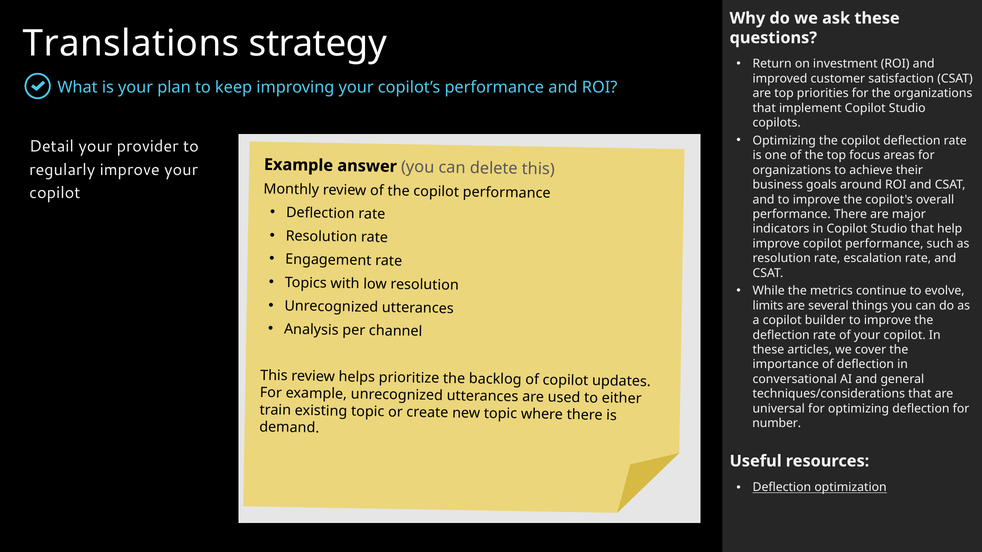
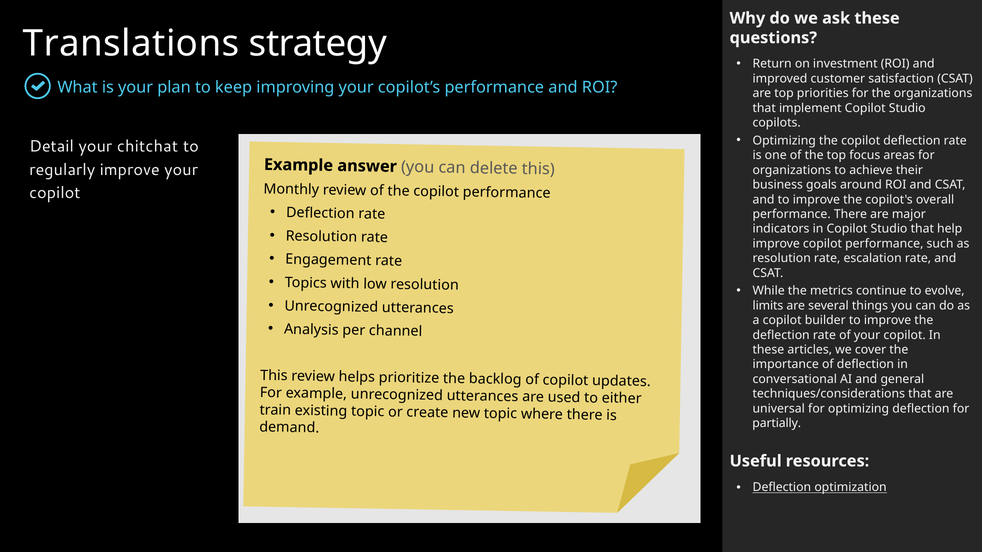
provider: provider -> chitchat
number: number -> partially
